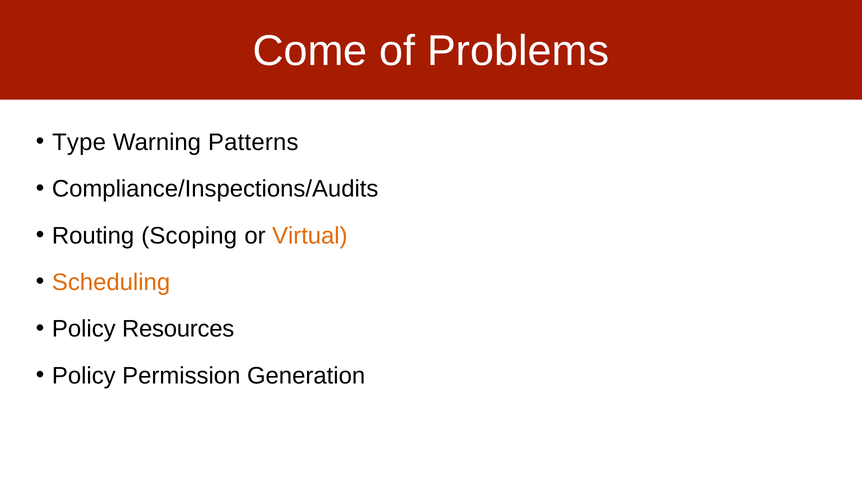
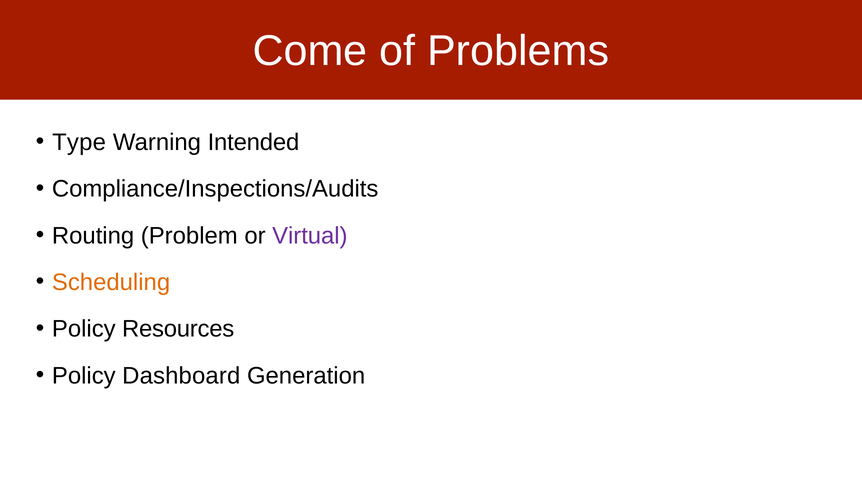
Patterns: Patterns -> Intended
Scoping: Scoping -> Problem
Virtual colour: orange -> purple
Permission: Permission -> Dashboard
